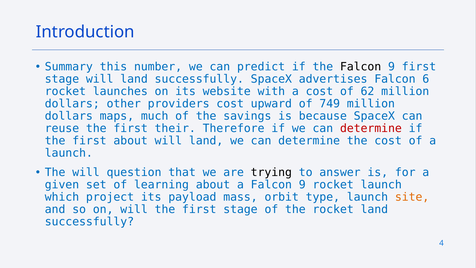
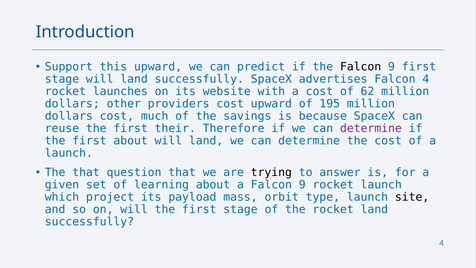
Summary: Summary -> Support
this number: number -> upward
Falcon 6: 6 -> 4
749: 749 -> 195
dollars maps: maps -> cost
determine at (371, 128) colour: red -> purple
The will: will -> that
site colour: orange -> black
